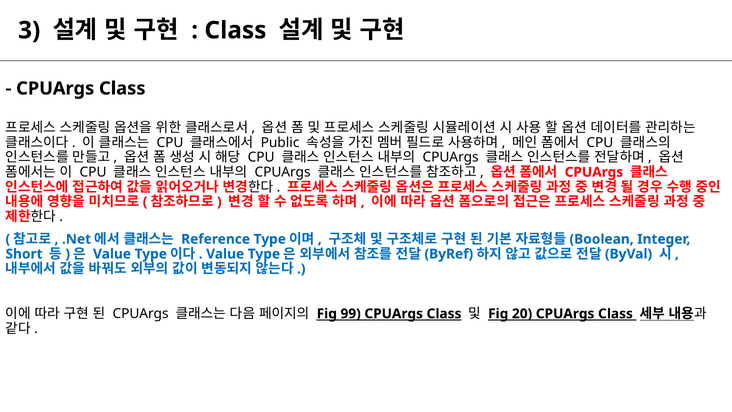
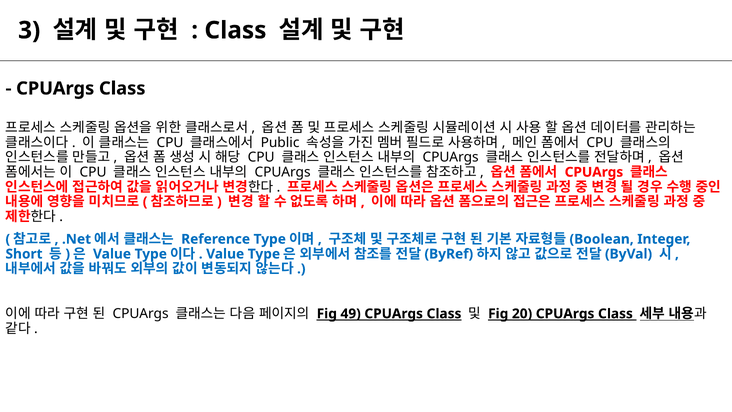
99: 99 -> 49
